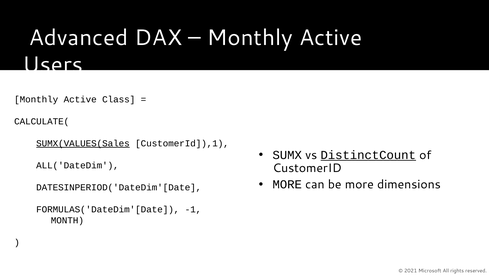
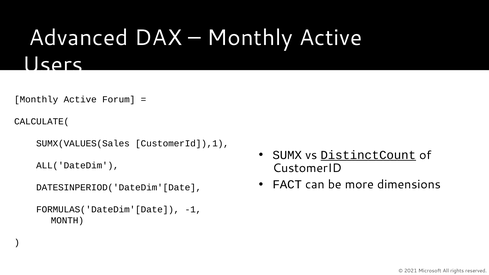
Class: Class -> Forum
SUMX(VALUES(Sales underline: present -> none
MORE at (287, 185): MORE -> FACT
